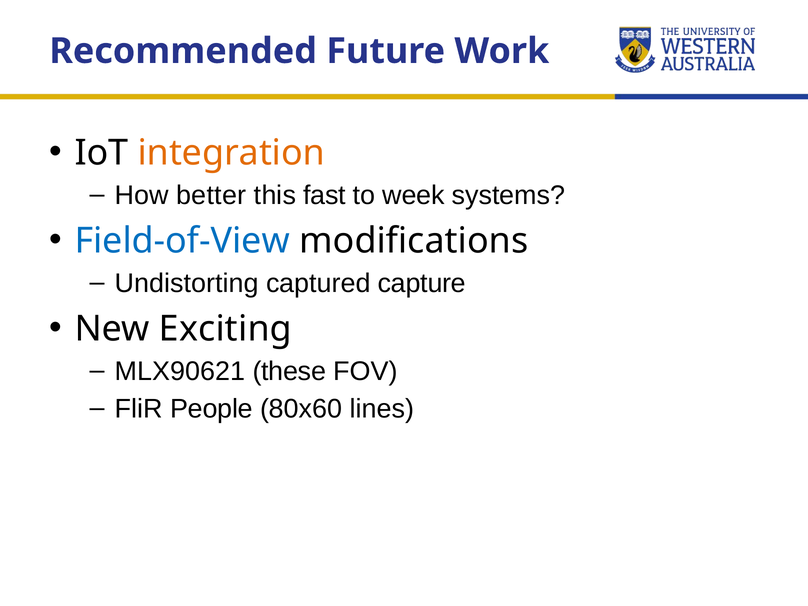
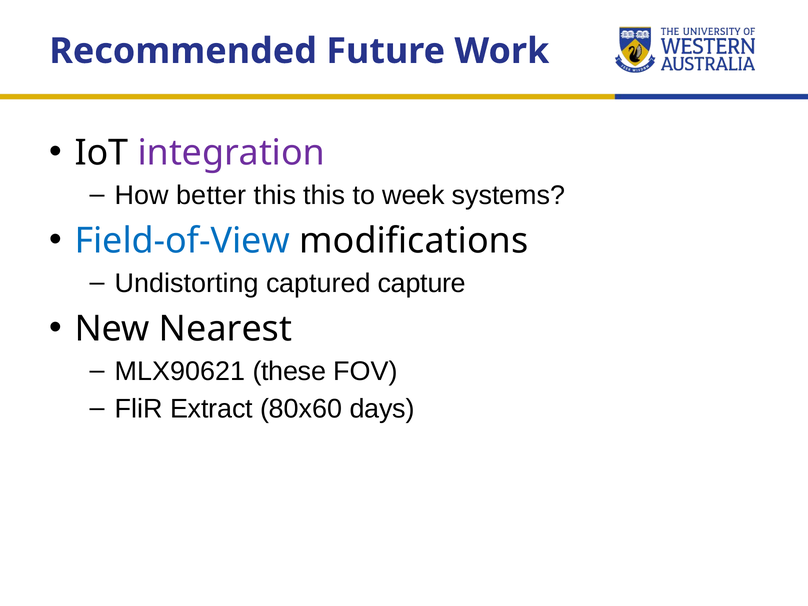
integration colour: orange -> purple
this fast: fast -> this
Exciting: Exciting -> Nearest
People: People -> Extract
lines: lines -> days
